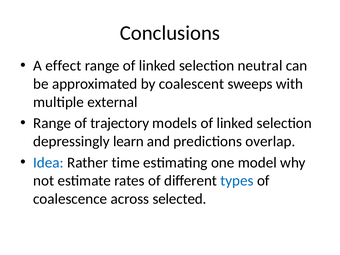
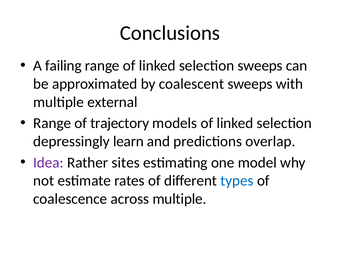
effect: effect -> failing
selection neutral: neutral -> sweeps
Idea colour: blue -> purple
time: time -> sites
across selected: selected -> multiple
